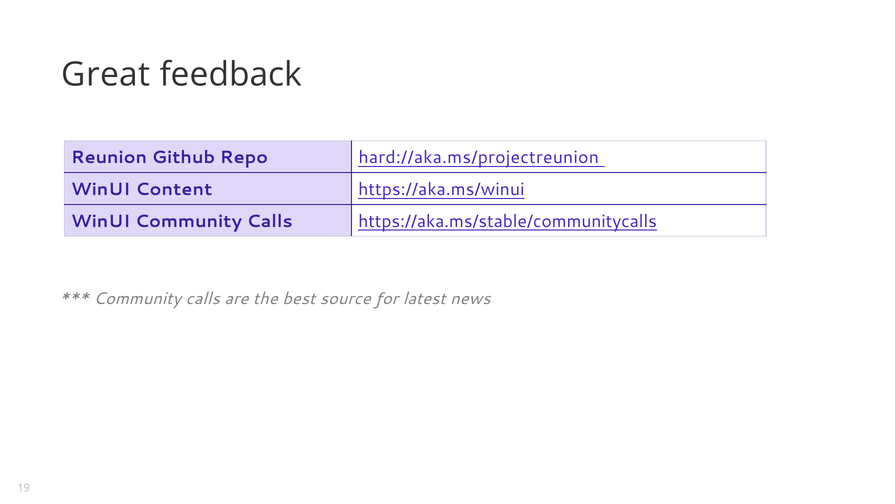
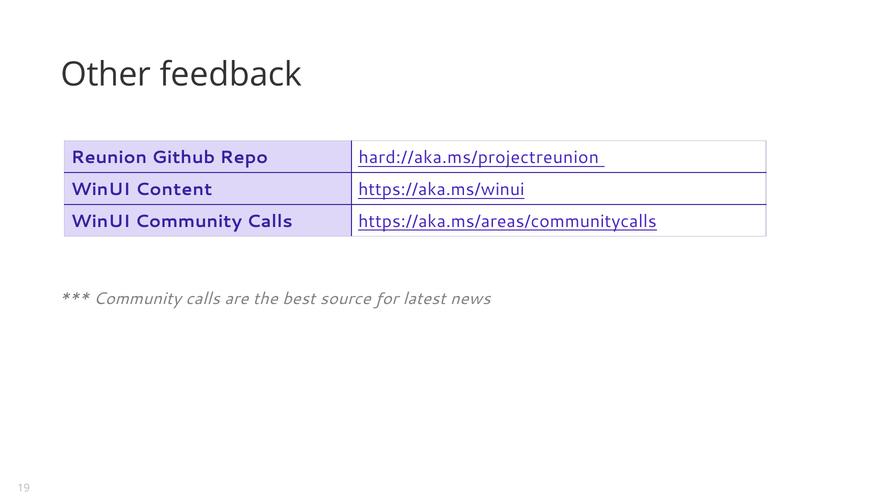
Great: Great -> Other
https://aka.ms/stable/communitycalls: https://aka.ms/stable/communitycalls -> https://aka.ms/areas/communitycalls
